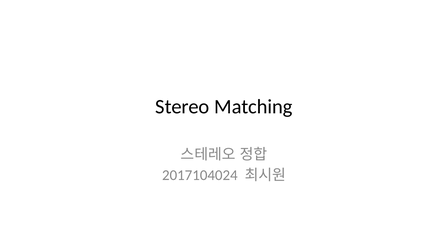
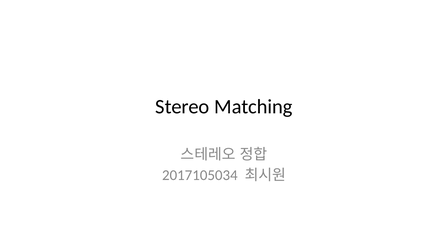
2017104024: 2017104024 -> 2017105034
